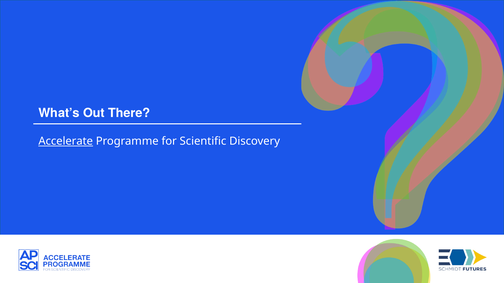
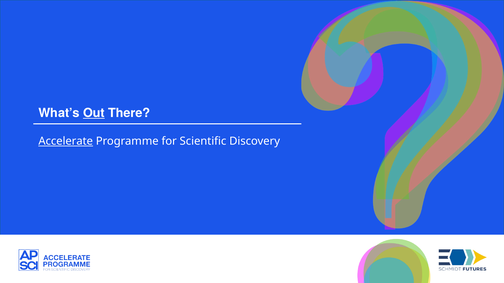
Out underline: none -> present
